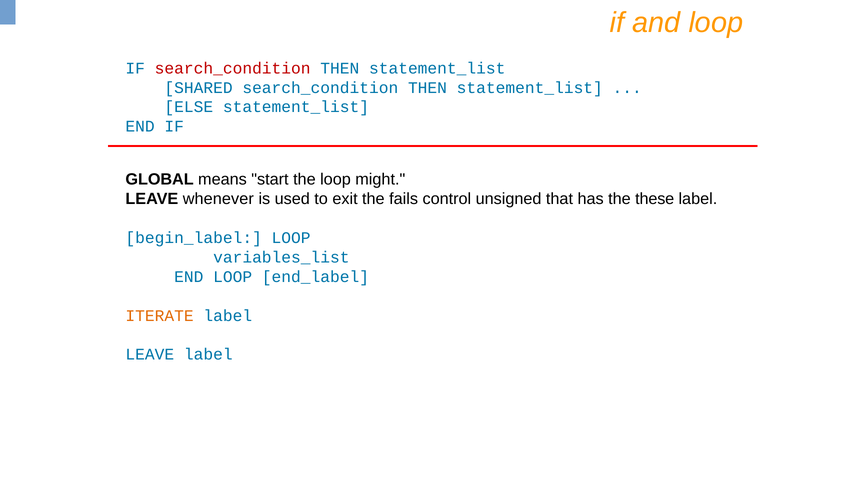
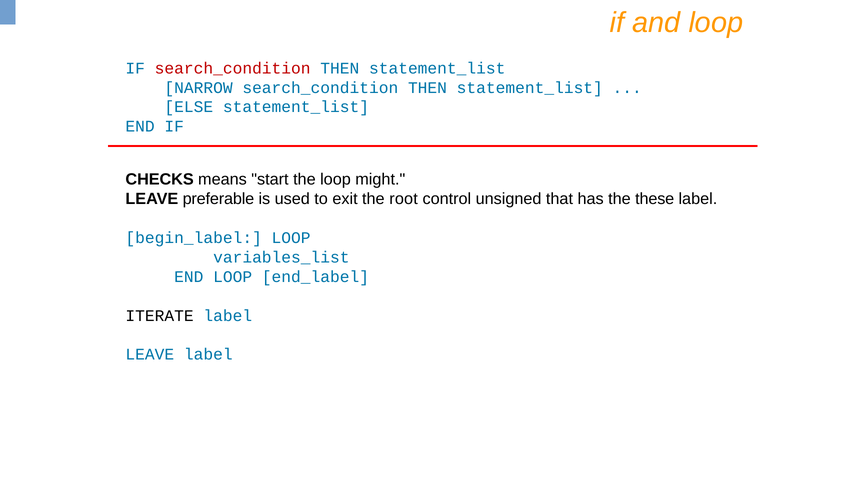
SHARED: SHARED -> NARROW
GLOBAL: GLOBAL -> CHECKS
whenever: whenever -> preferable
fails: fails -> root
ITERATE colour: orange -> black
